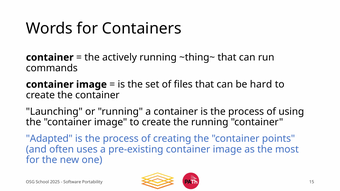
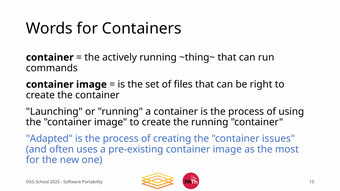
hard: hard -> right
points: points -> issues
